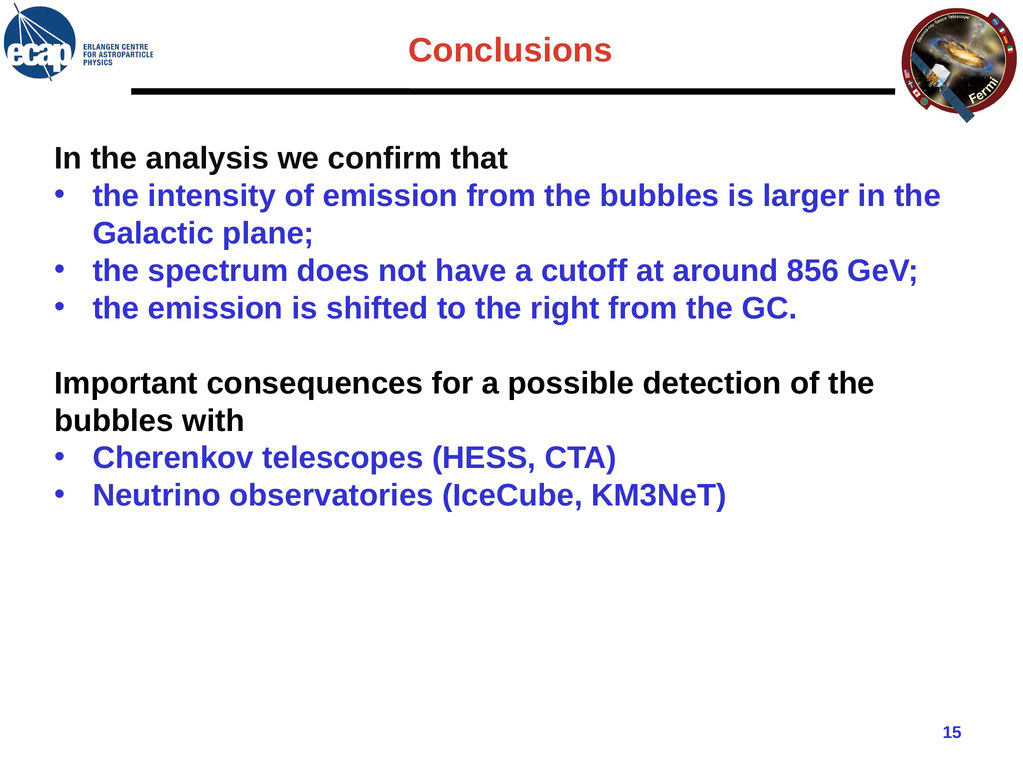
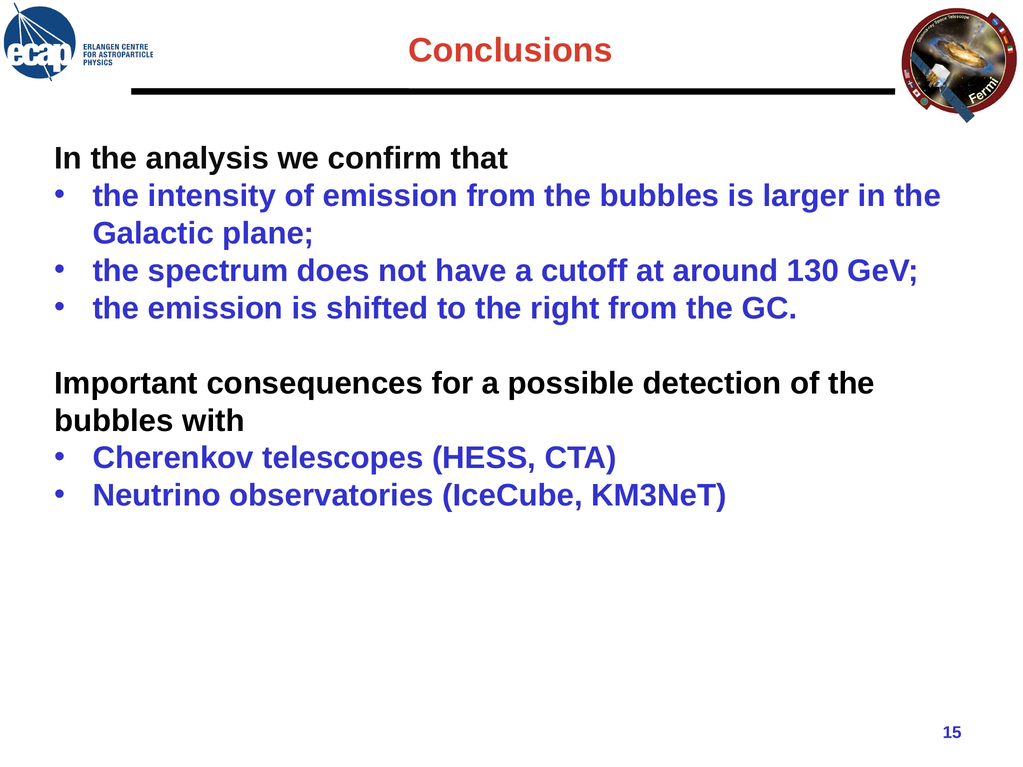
856: 856 -> 130
